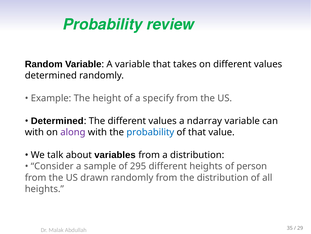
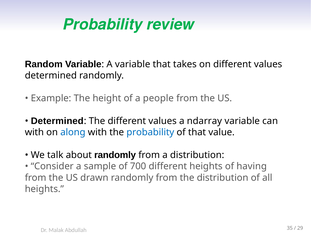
specify: specify -> people
along colour: purple -> blue
about variables: variables -> randomly
295: 295 -> 700
person: person -> having
